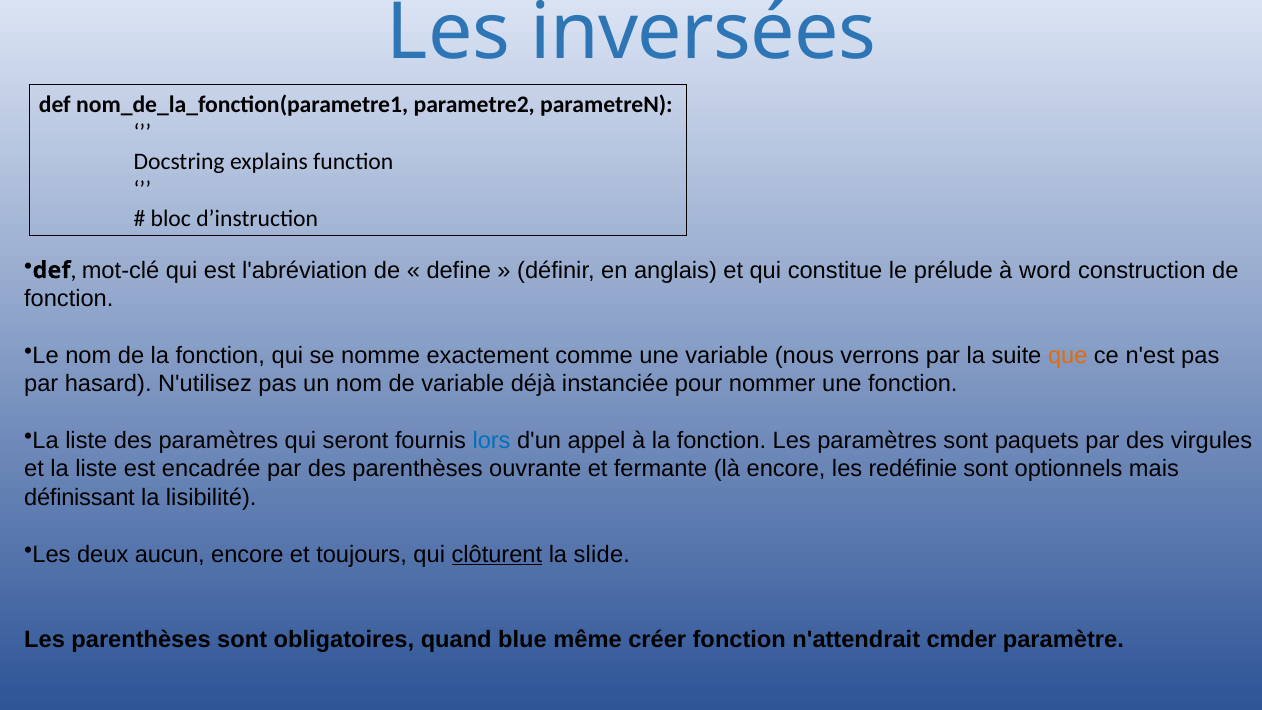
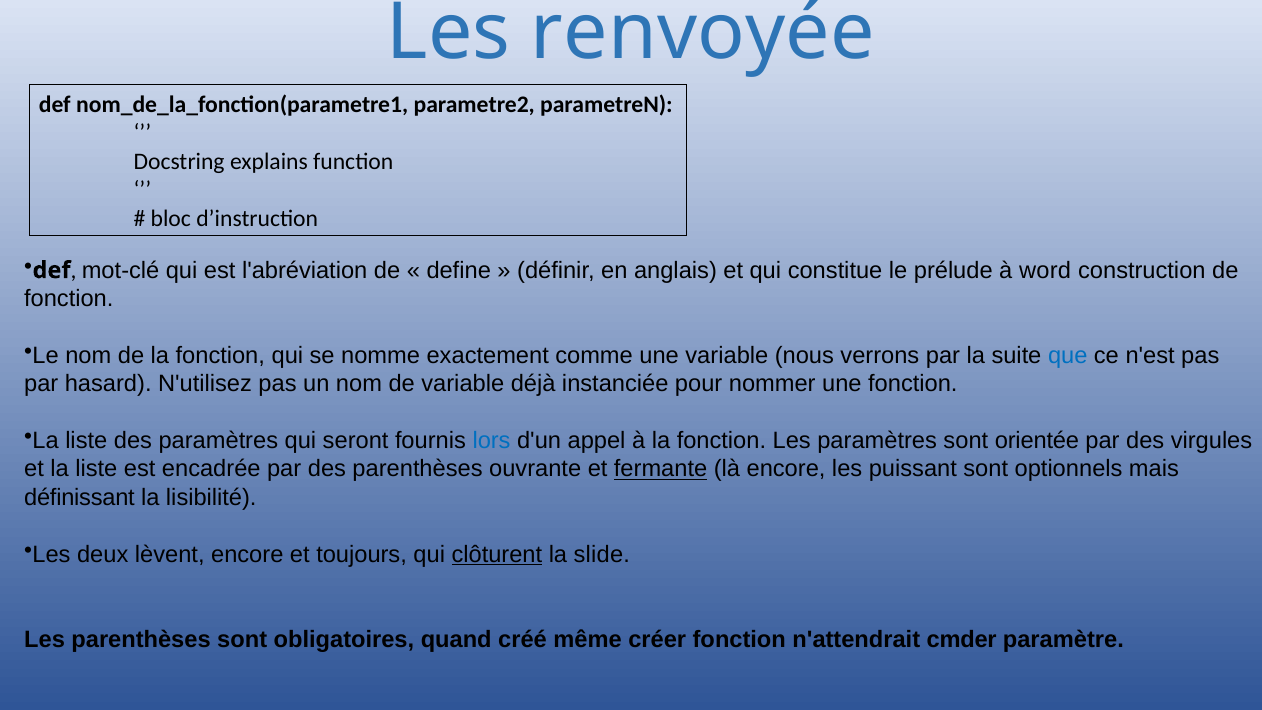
inversées: inversées -> renvoyée
que colour: orange -> blue
paquets: paquets -> orientée
fermante underline: none -> present
redéfinie: redéfinie -> puissant
aucun: aucun -> lèvent
blue: blue -> créé
